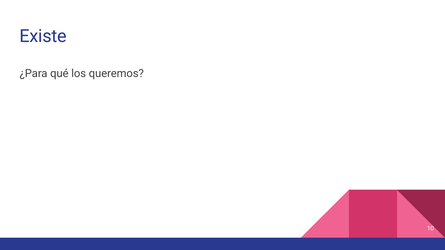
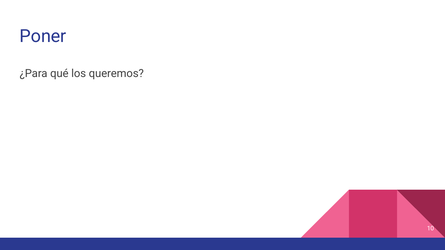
Existe: Existe -> Poner
